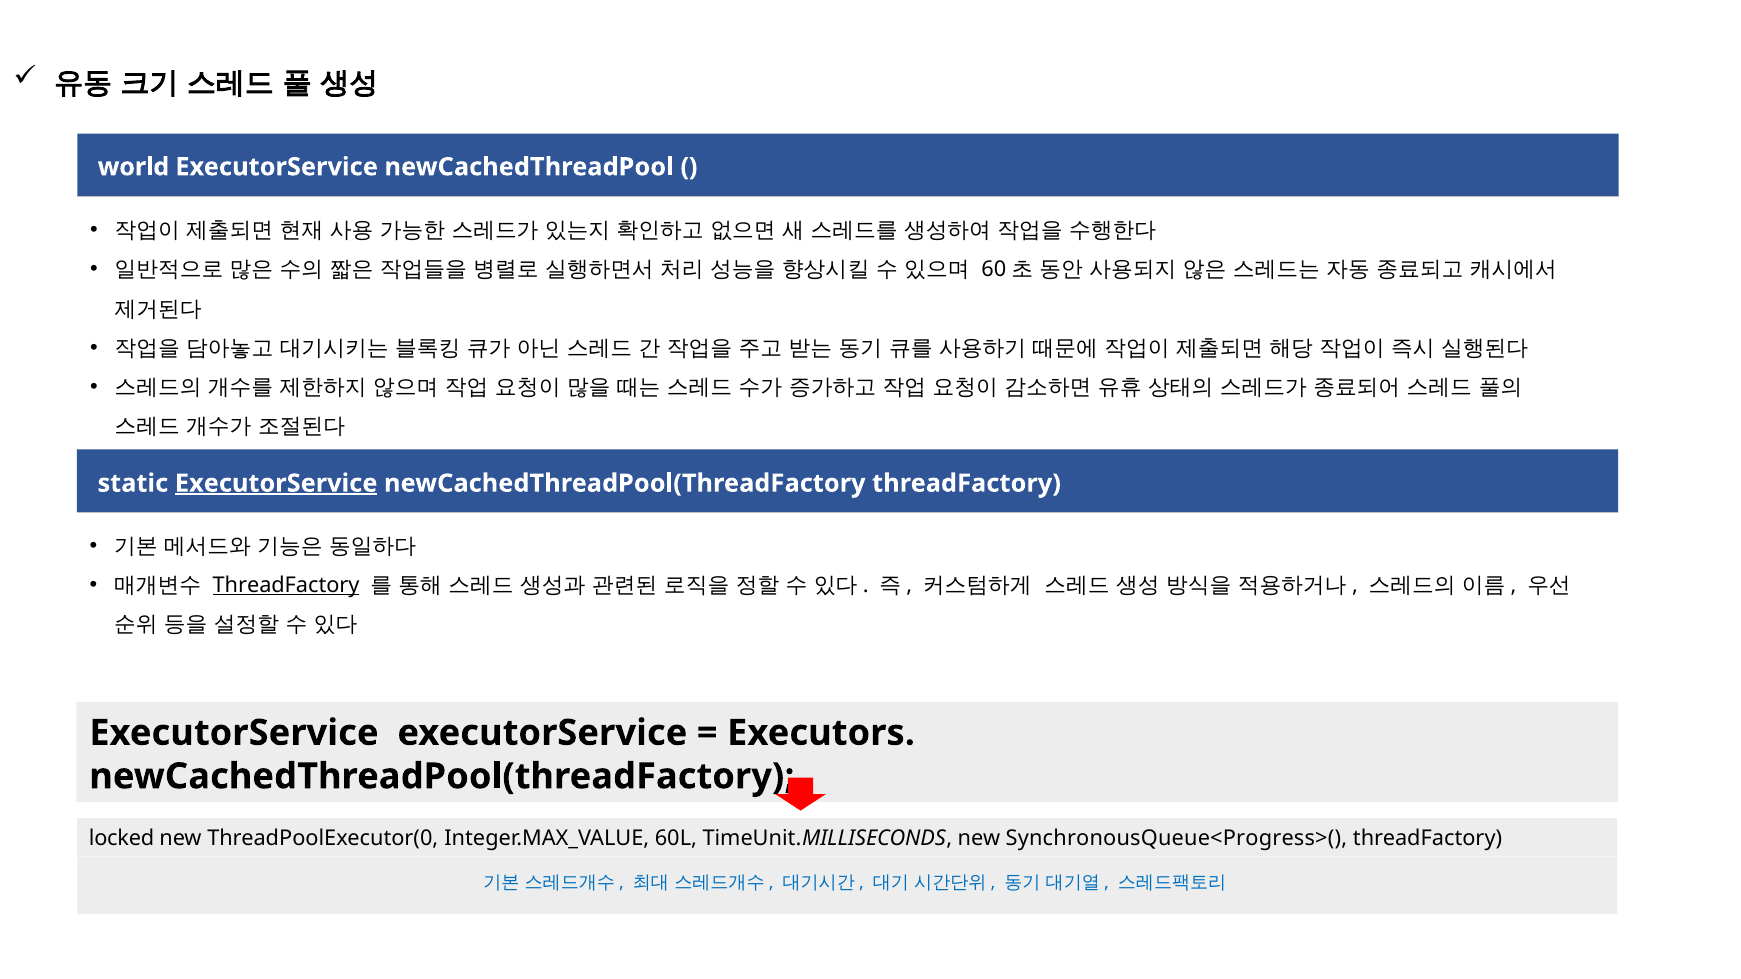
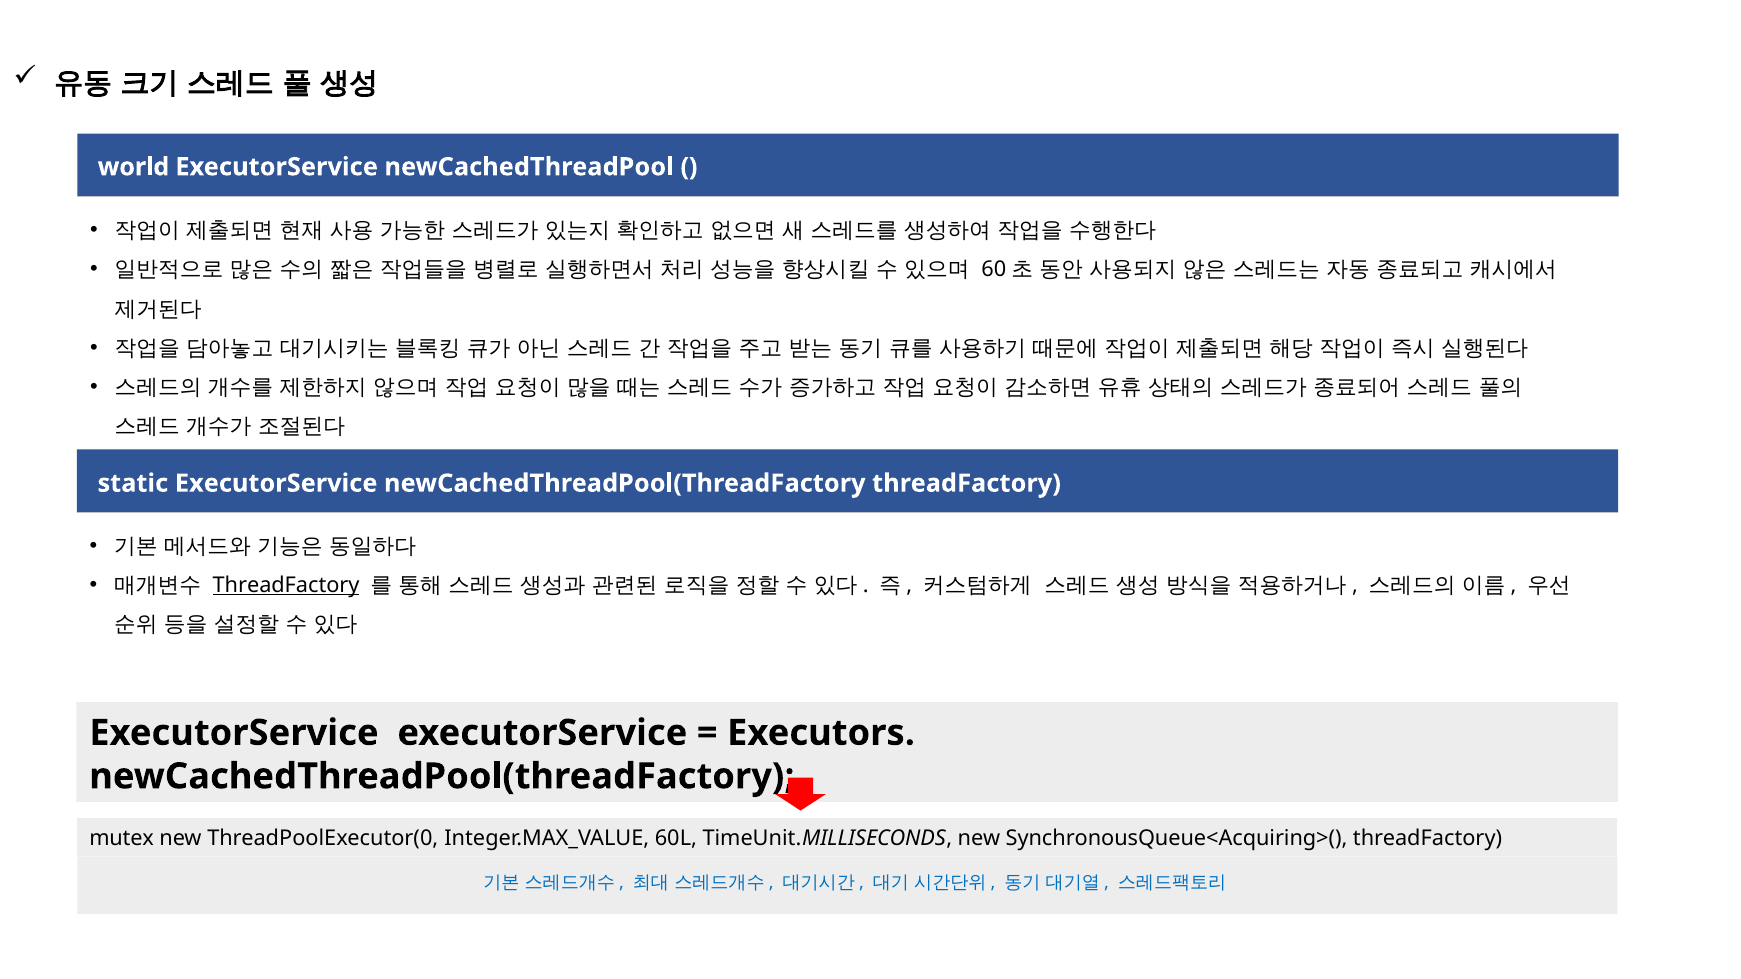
ExecutorService at (276, 483) underline: present -> none
locked: locked -> mutex
SynchronousQueue<Progress>(: SynchronousQueue<Progress>( -> SynchronousQueue<Acquiring>(
